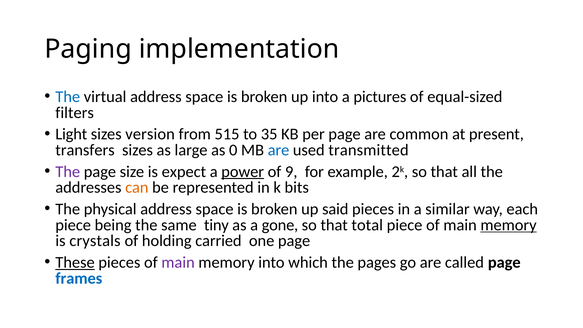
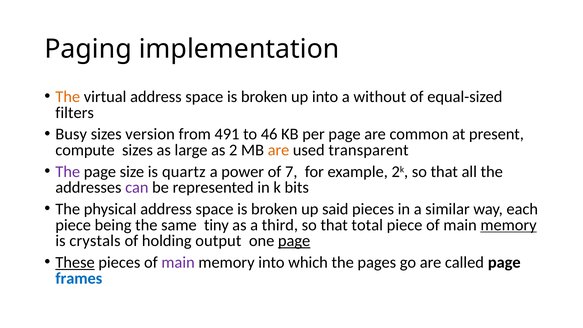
The at (68, 97) colour: blue -> orange
pictures: pictures -> without
Light: Light -> Busy
515: 515 -> 491
35: 35 -> 46
transfers: transfers -> compute
0: 0 -> 2
are at (278, 150) colour: blue -> orange
transmitted: transmitted -> transparent
expect: expect -> quartz
power underline: present -> none
9: 9 -> 7
can colour: orange -> purple
gone: gone -> third
carried: carried -> output
page at (294, 241) underline: none -> present
